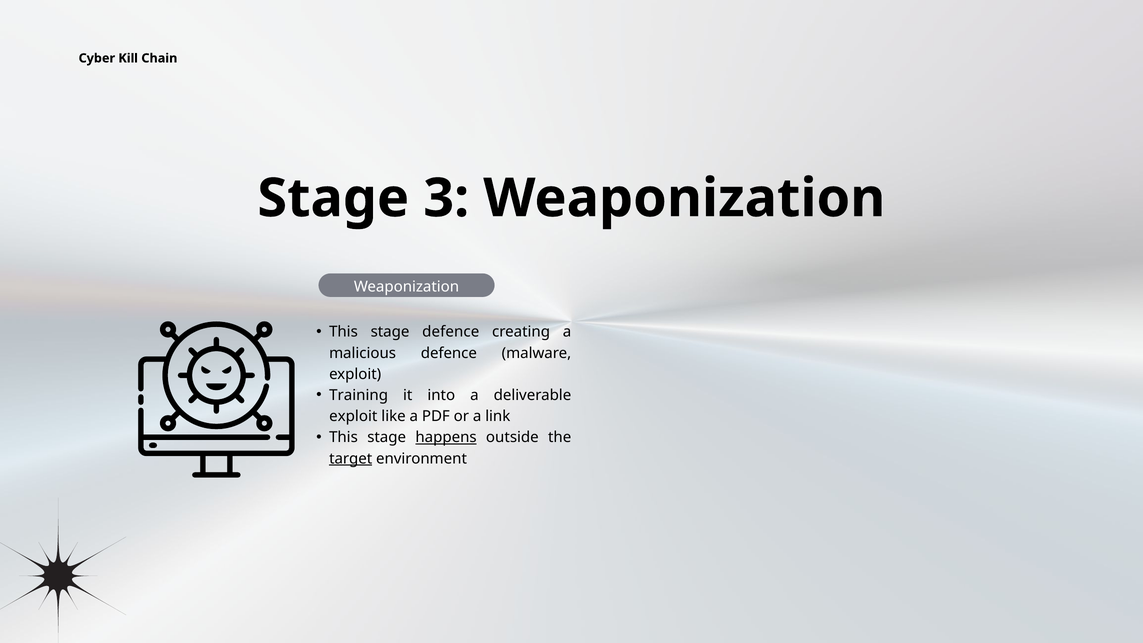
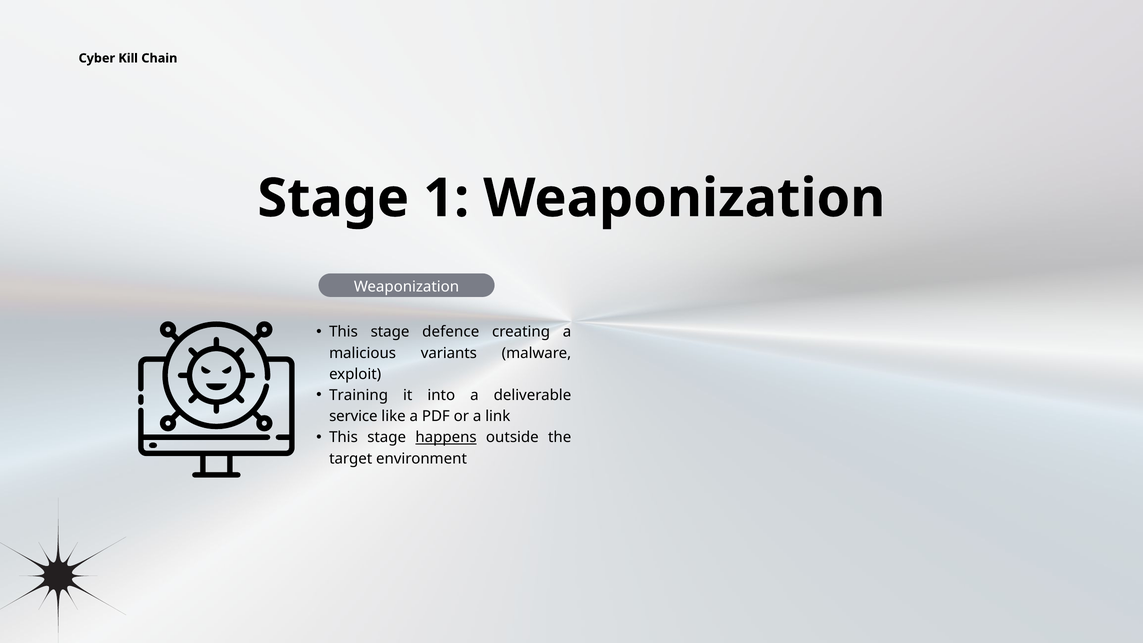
3: 3 -> 1
malicious defence: defence -> variants
exploit at (353, 416): exploit -> service
target underline: present -> none
